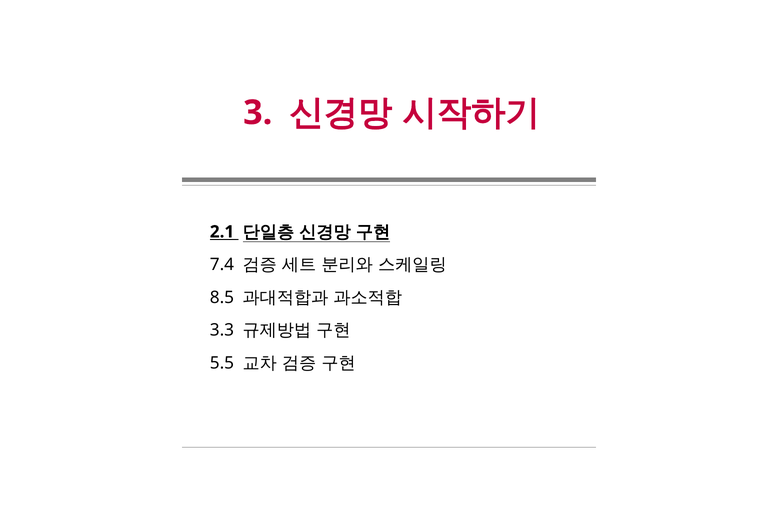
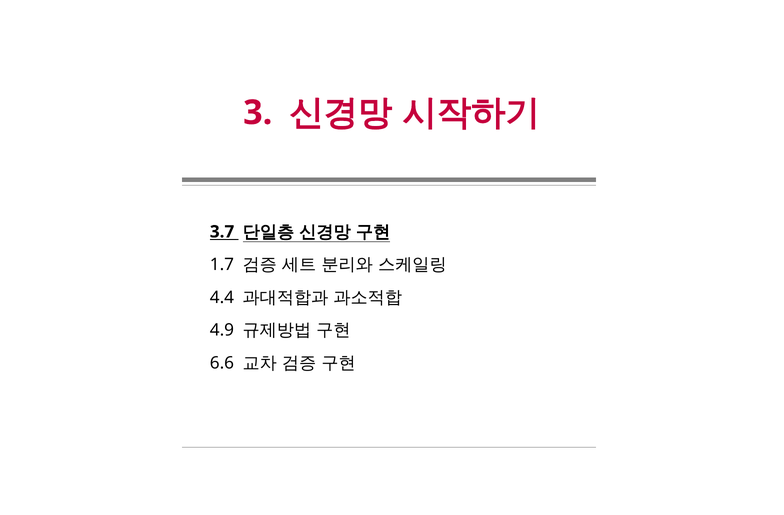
2.1: 2.1 -> 3.7
7.4: 7.4 -> 1.7
8.5: 8.5 -> 4.4
3.3: 3.3 -> 4.9
5.5: 5.5 -> 6.6
